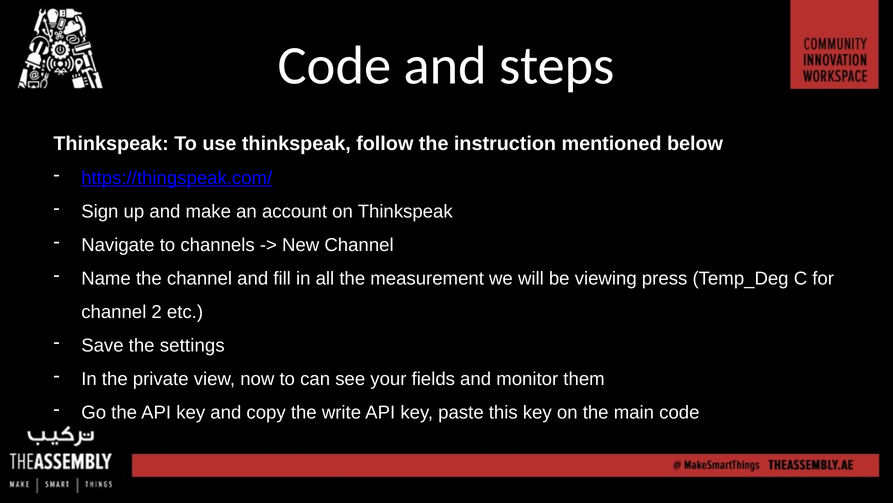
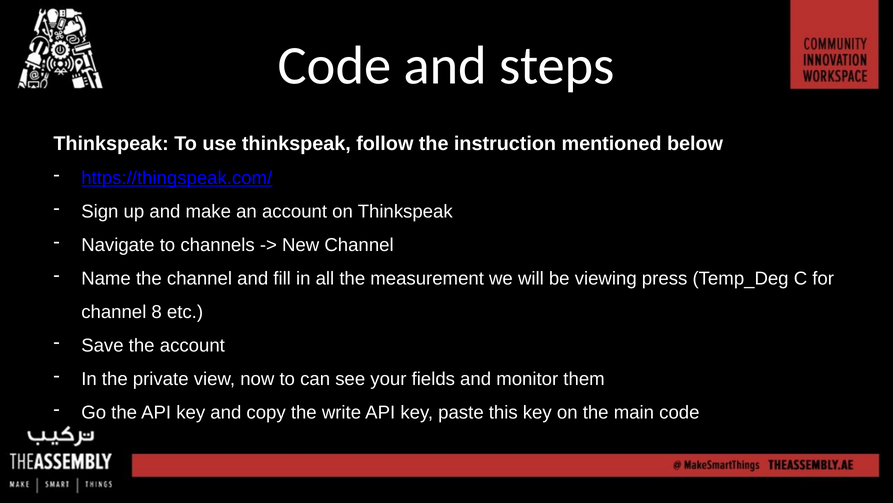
2: 2 -> 8
the settings: settings -> account
